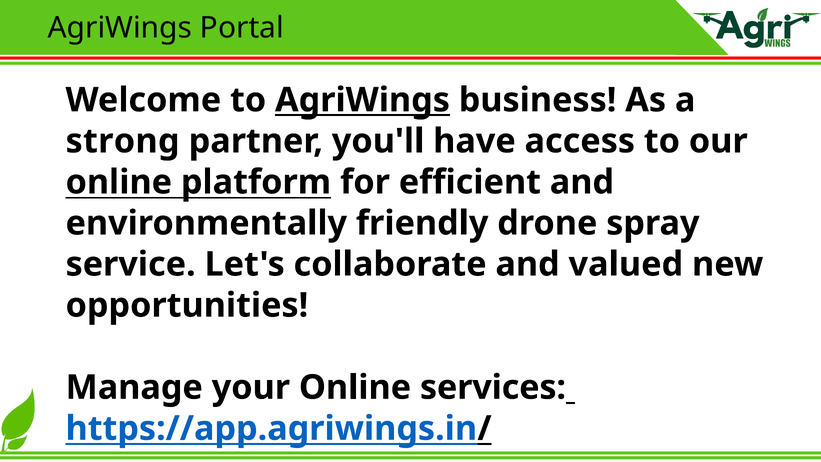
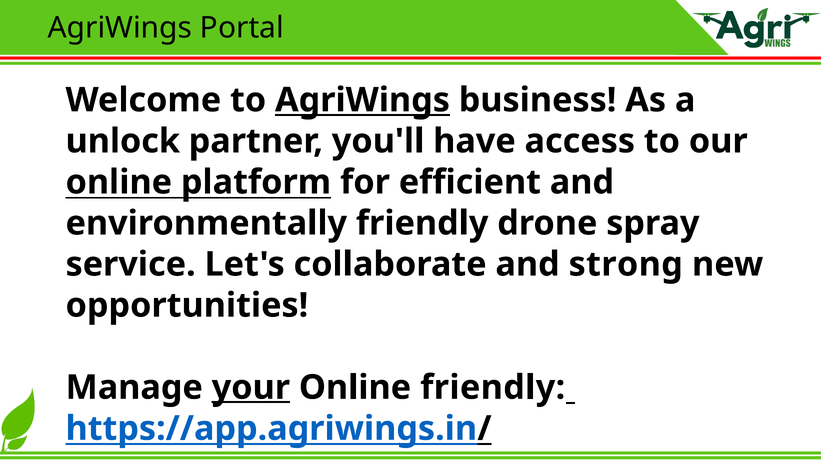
strong: strong -> unlock
valued: valued -> strong
your underline: none -> present
Online services: services -> friendly
